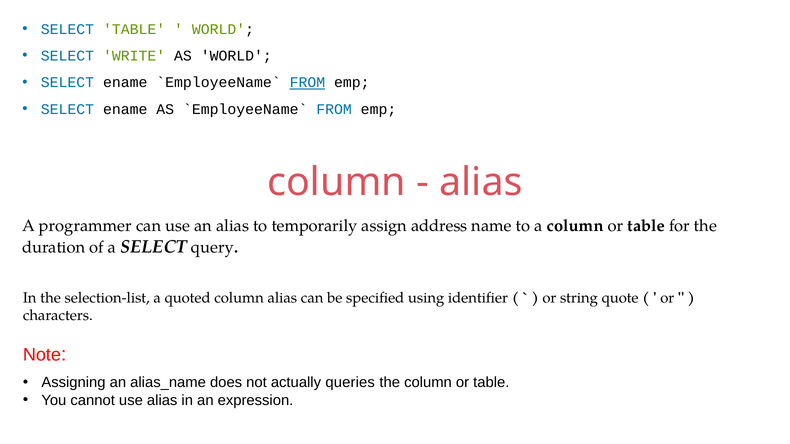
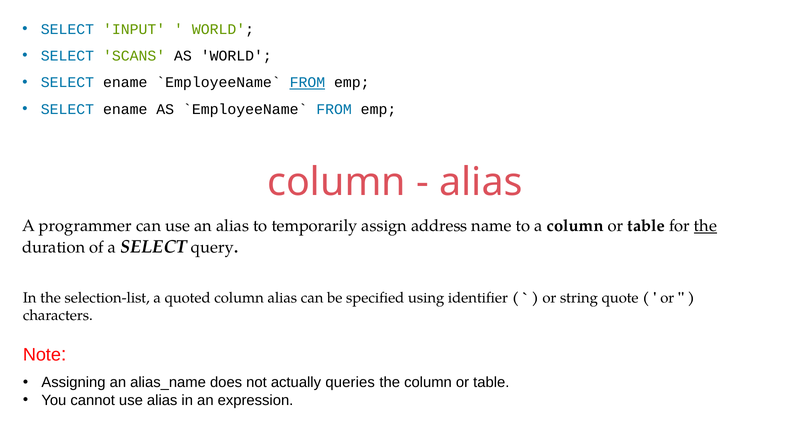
SELECT TABLE: TABLE -> INPUT
WRITE: WRITE -> SCANS
the at (705, 226) underline: none -> present
